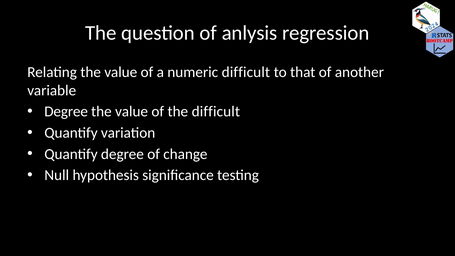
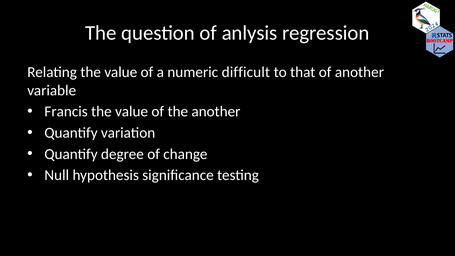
Degree at (66, 112): Degree -> Francis
the difficult: difficult -> another
